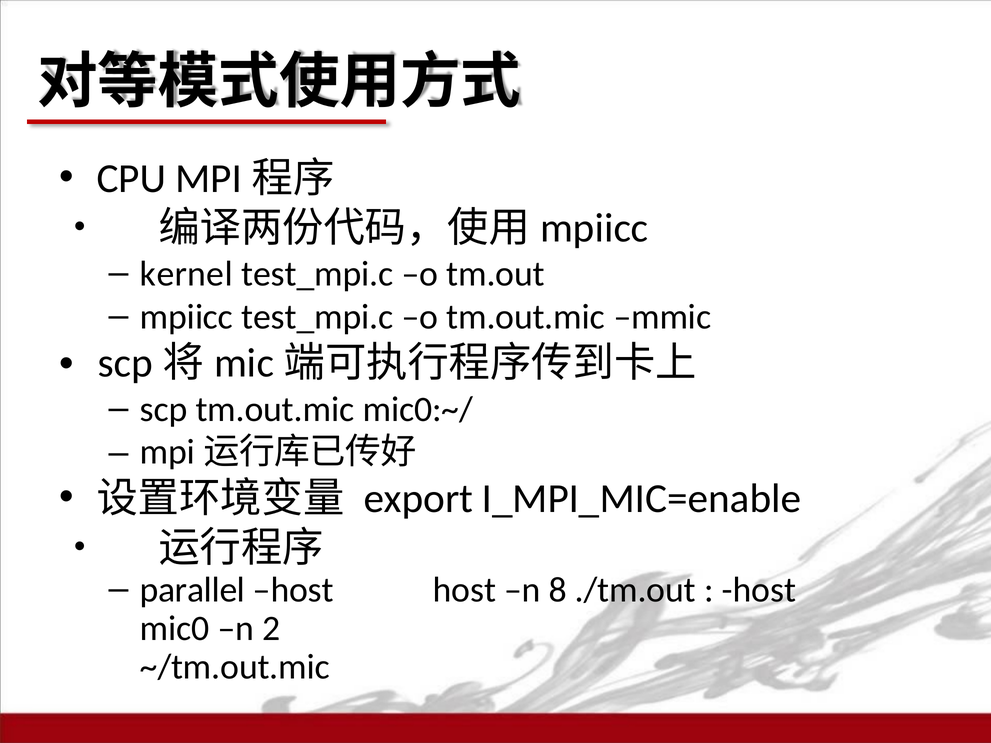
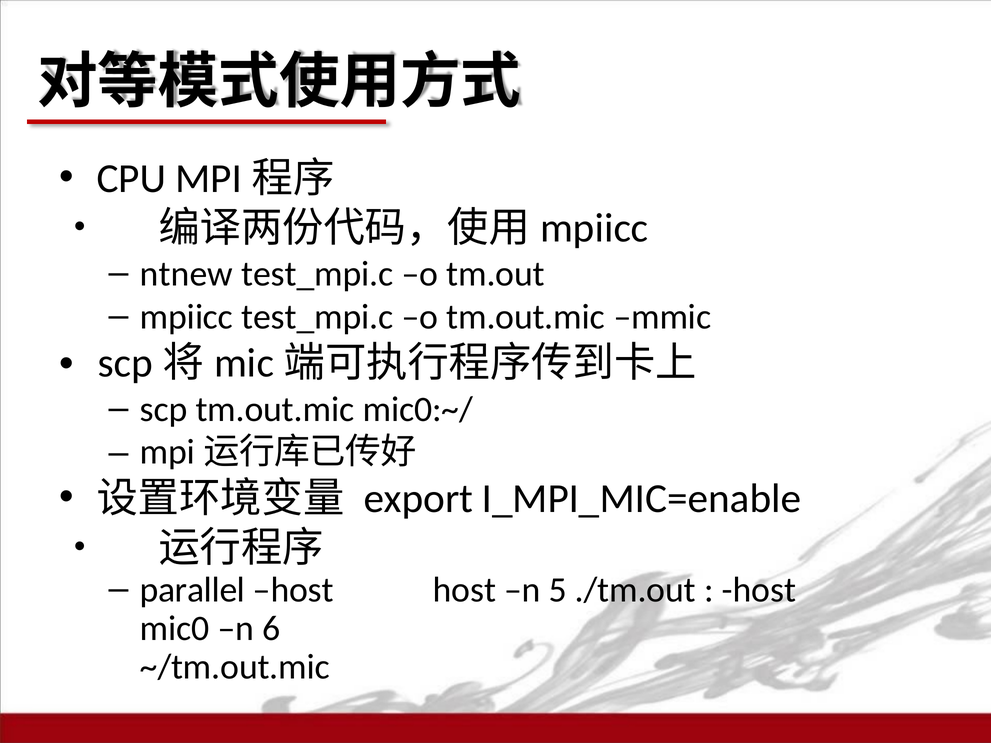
kernel: kernel -> ntnew
8: 8 -> 5
2: 2 -> 6
